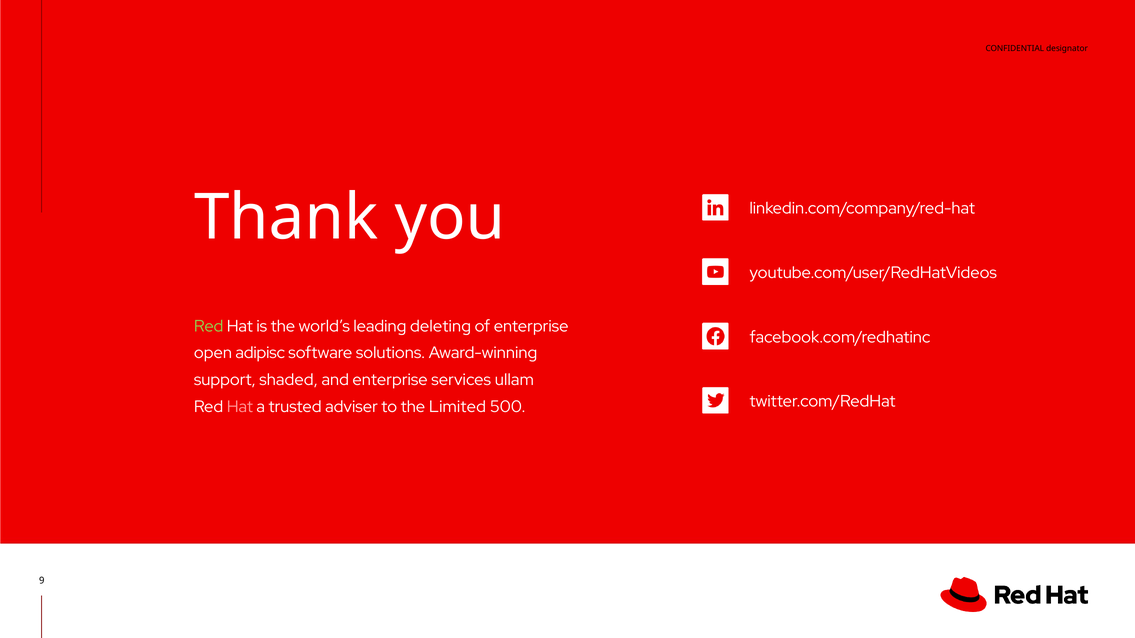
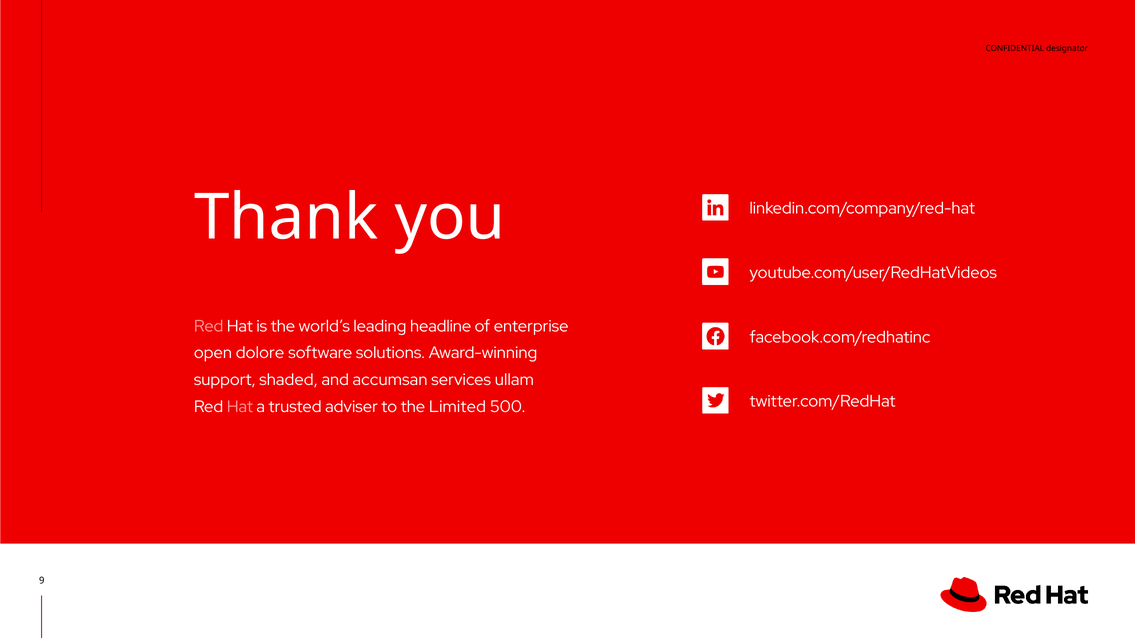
Red at (209, 326) colour: light green -> pink
deleting: deleting -> headline
adipisc: adipisc -> dolore
and enterprise: enterprise -> accumsan
